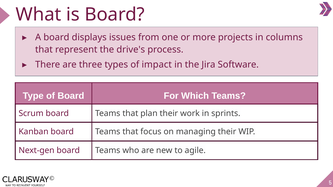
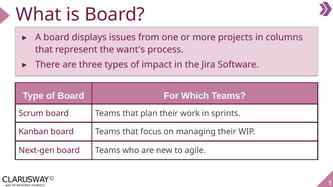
drive's: drive's -> want's
